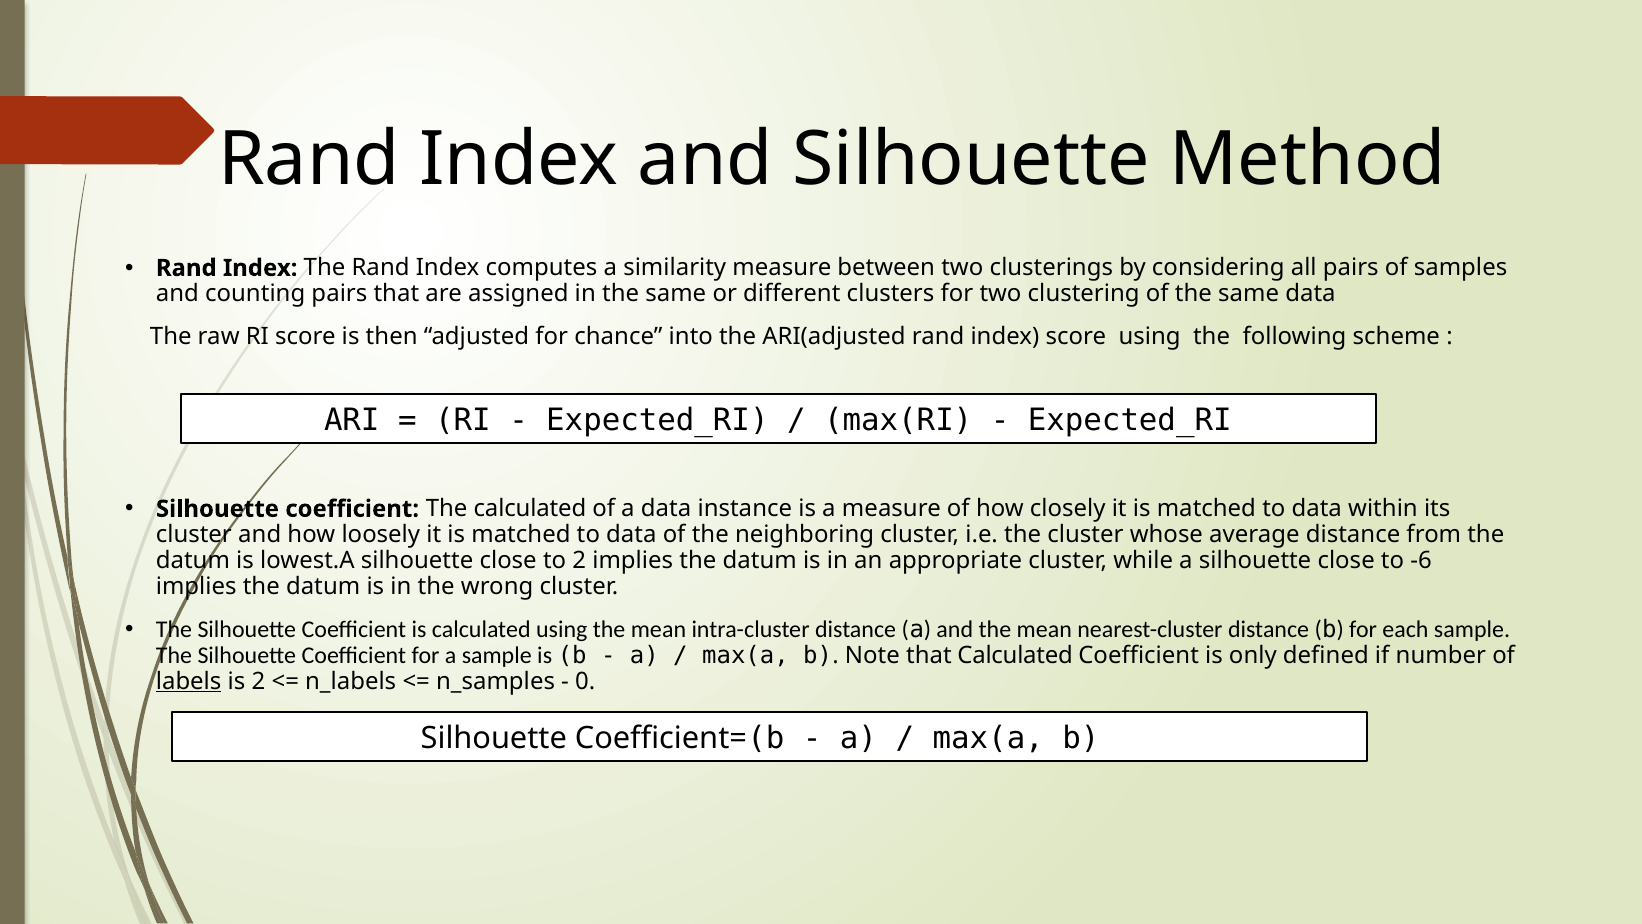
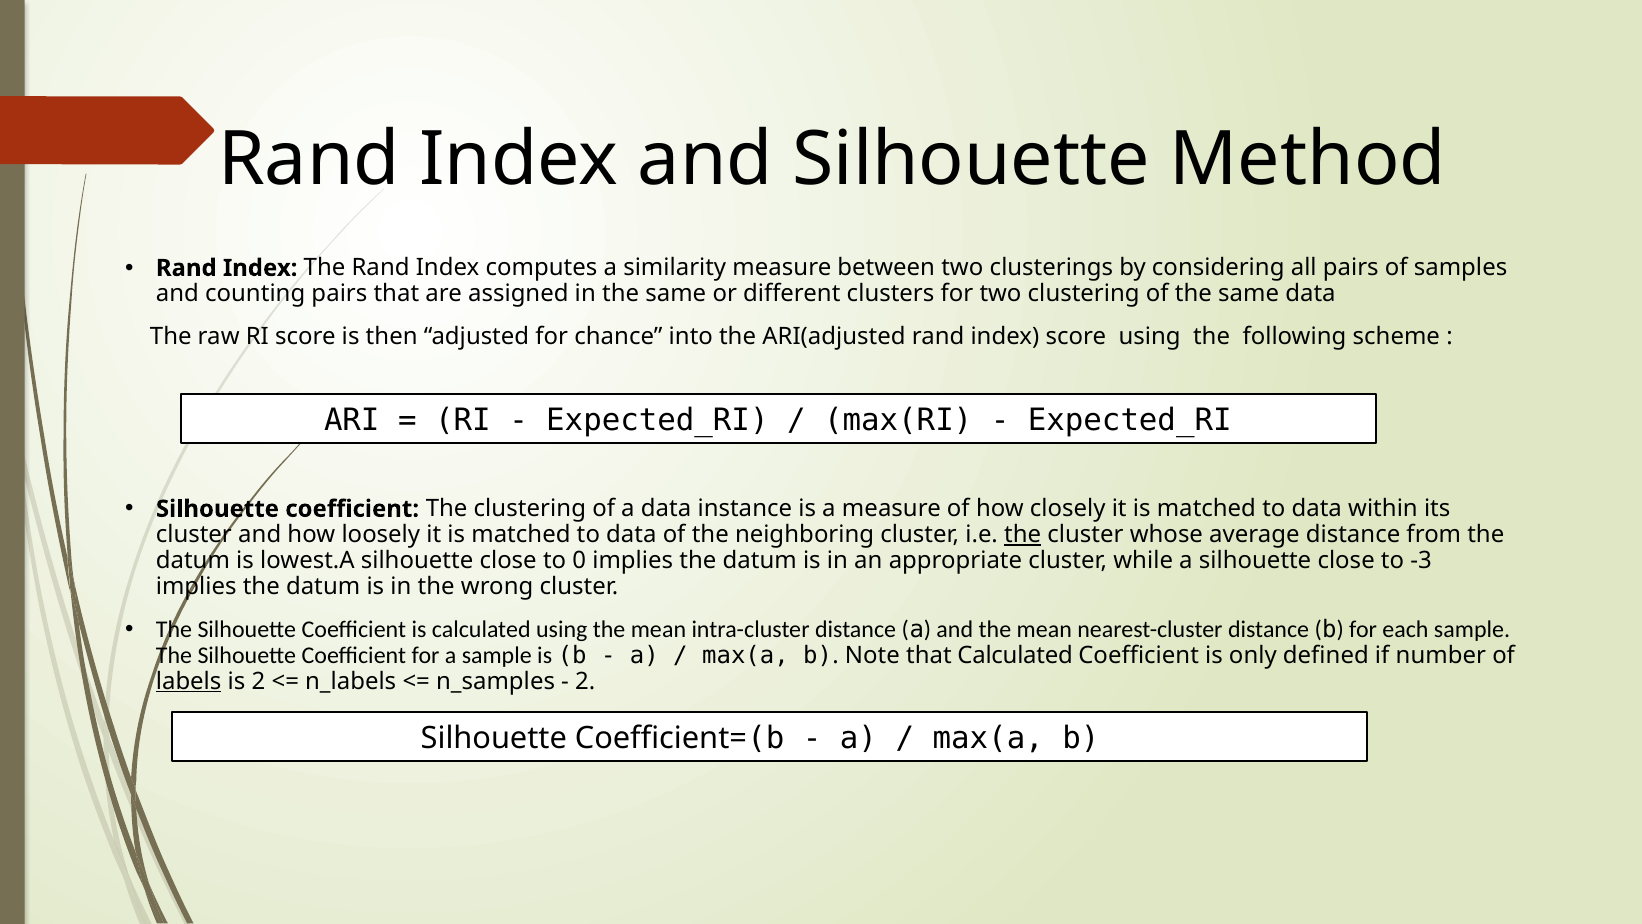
The calculated: calculated -> clustering
the at (1023, 535) underline: none -> present
to 2: 2 -> 0
-6: -6 -> -3
0 at (585, 681): 0 -> 2
